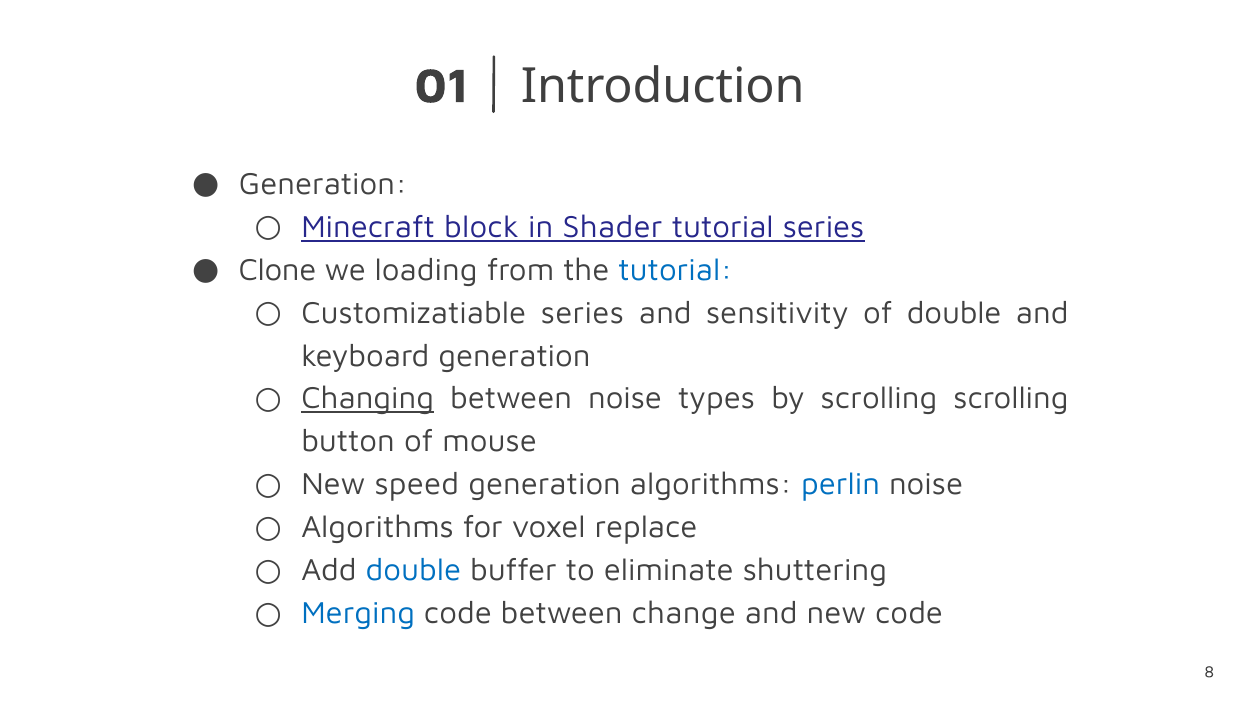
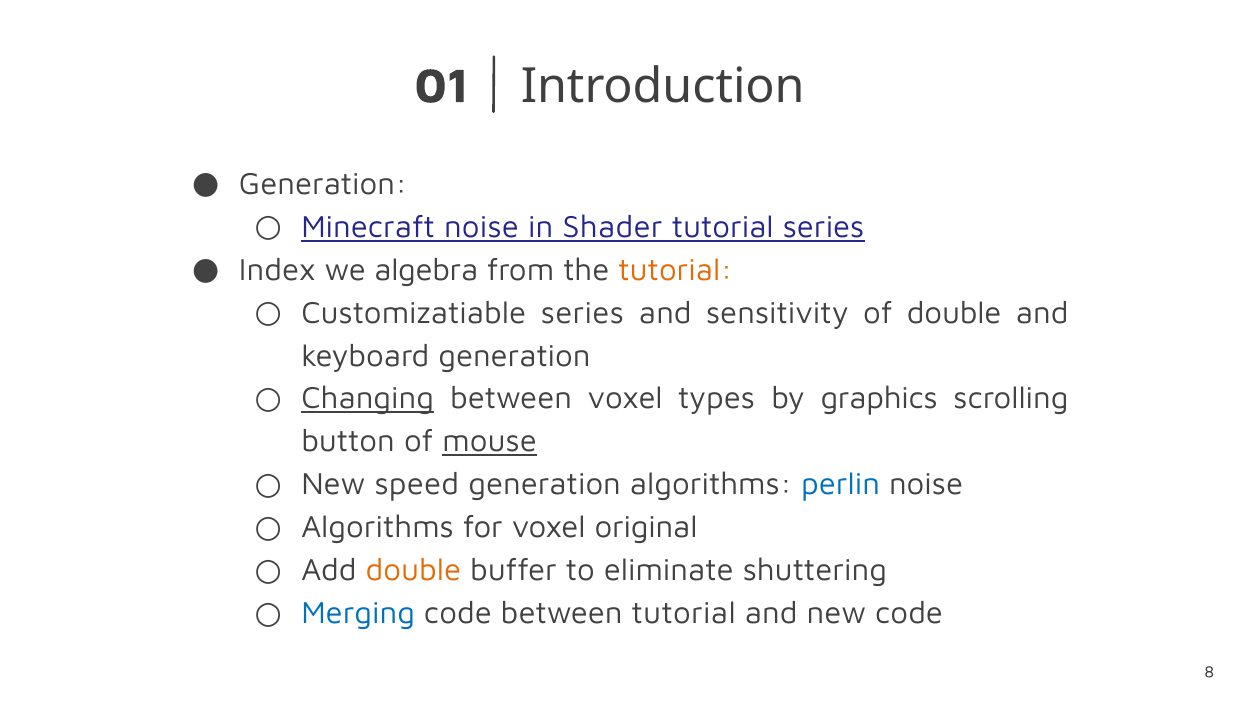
Minecraft block: block -> noise
Clone: Clone -> Index
loading: loading -> algebra
tutorial at (675, 270) colour: blue -> orange
between noise: noise -> voxel
by scrolling: scrolling -> graphics
mouse underline: none -> present
replace: replace -> original
double at (413, 571) colour: blue -> orange
between change: change -> tutorial
